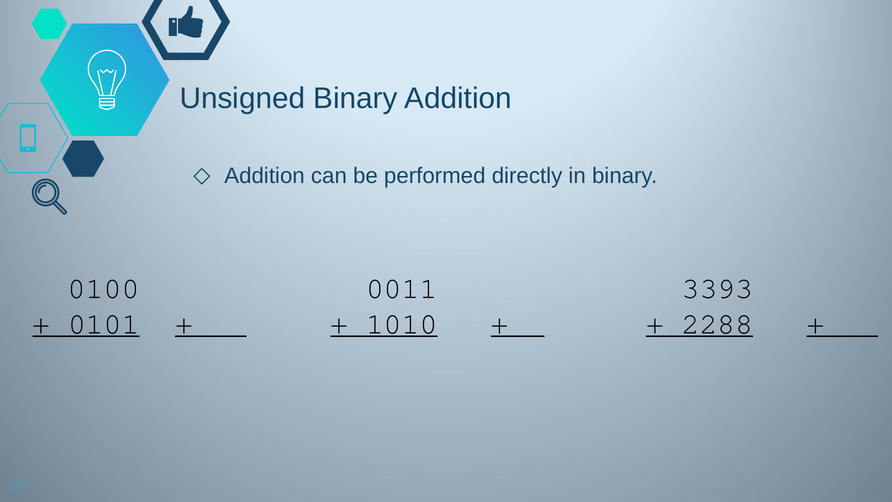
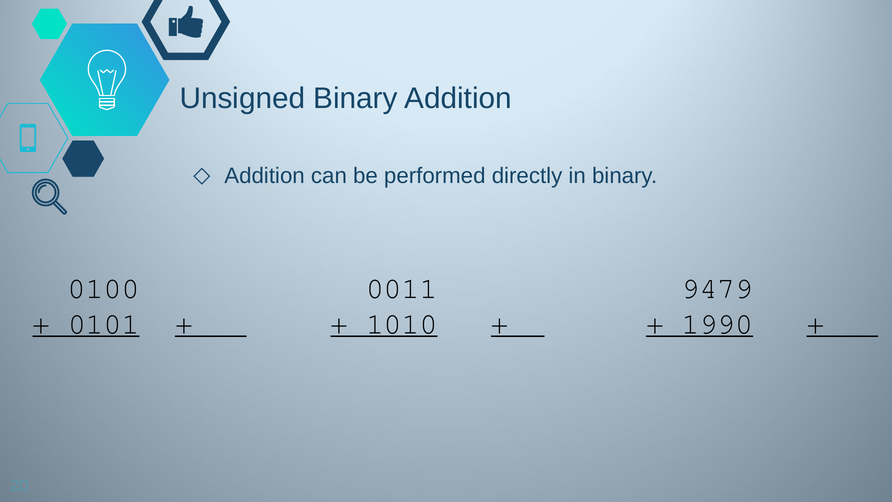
3393: 3393 -> 9479
2288: 2288 -> 1990
